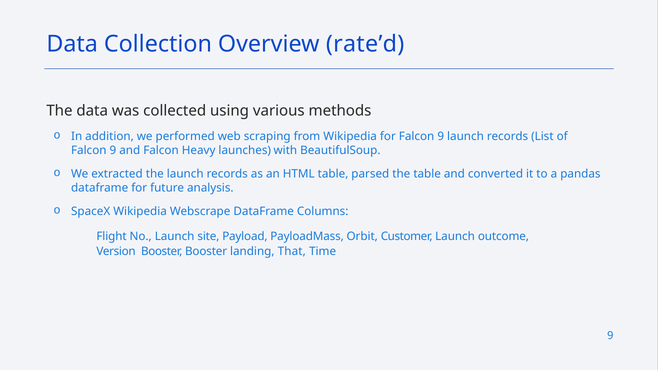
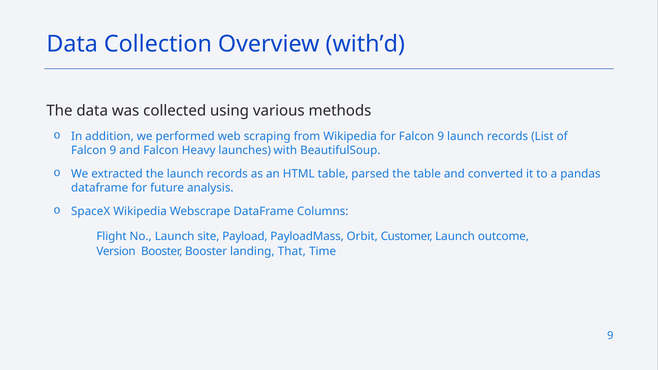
rate’d: rate’d -> with’d
